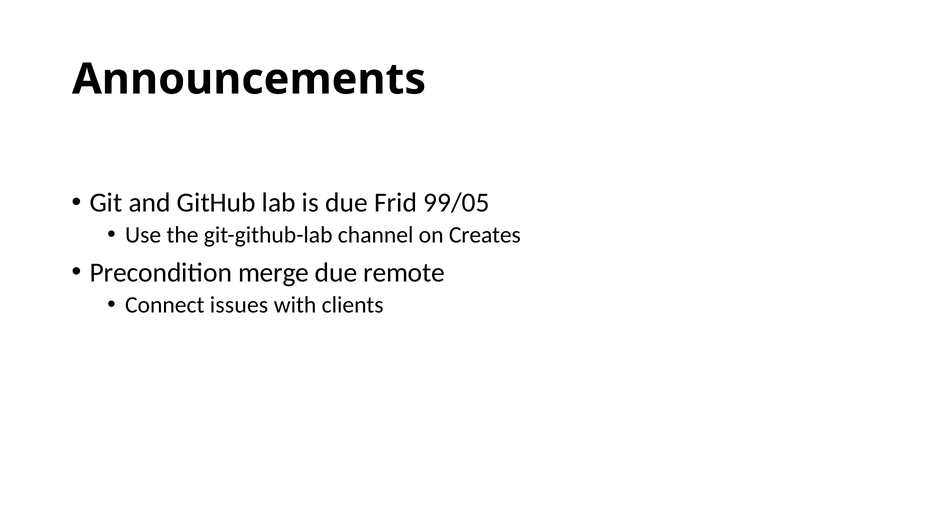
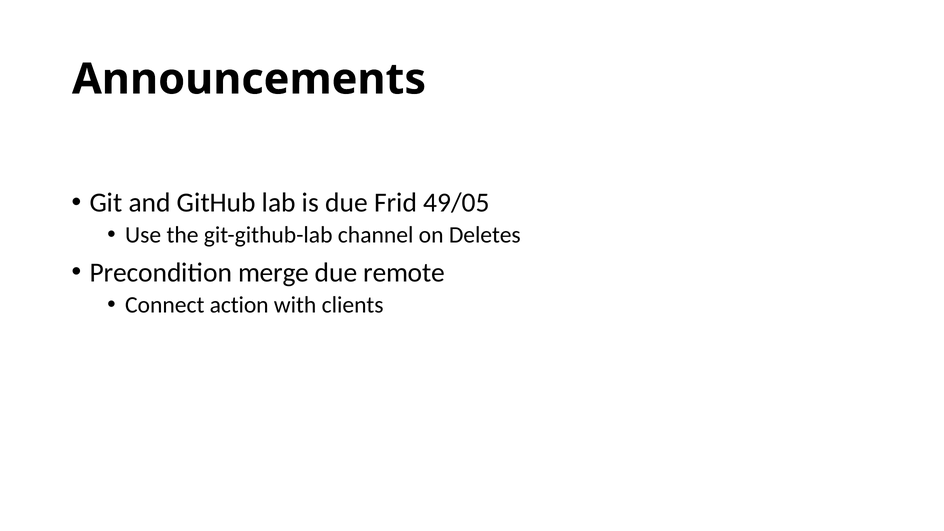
99/05: 99/05 -> 49/05
Creates: Creates -> Deletes
issues: issues -> action
